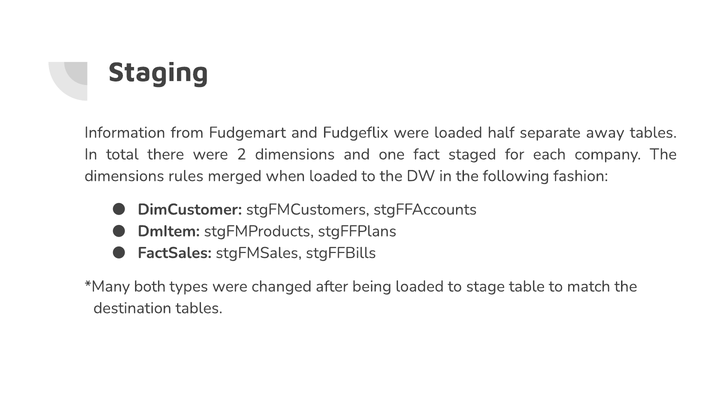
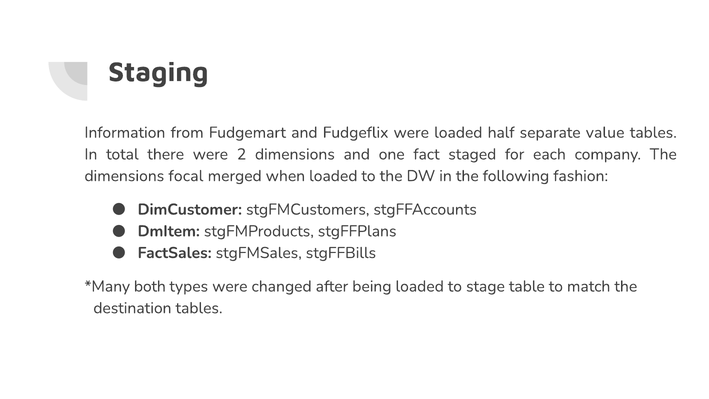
away: away -> value
rules: rules -> focal
